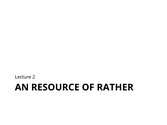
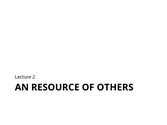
RATHER: RATHER -> OTHERS
